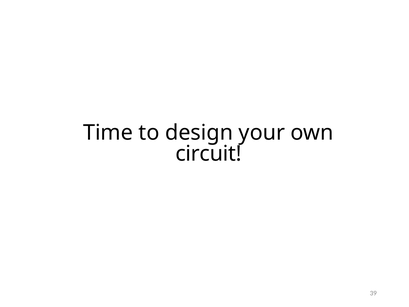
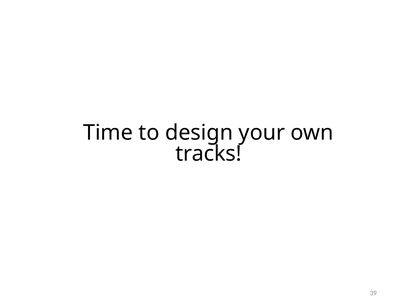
circuit: circuit -> tracks
